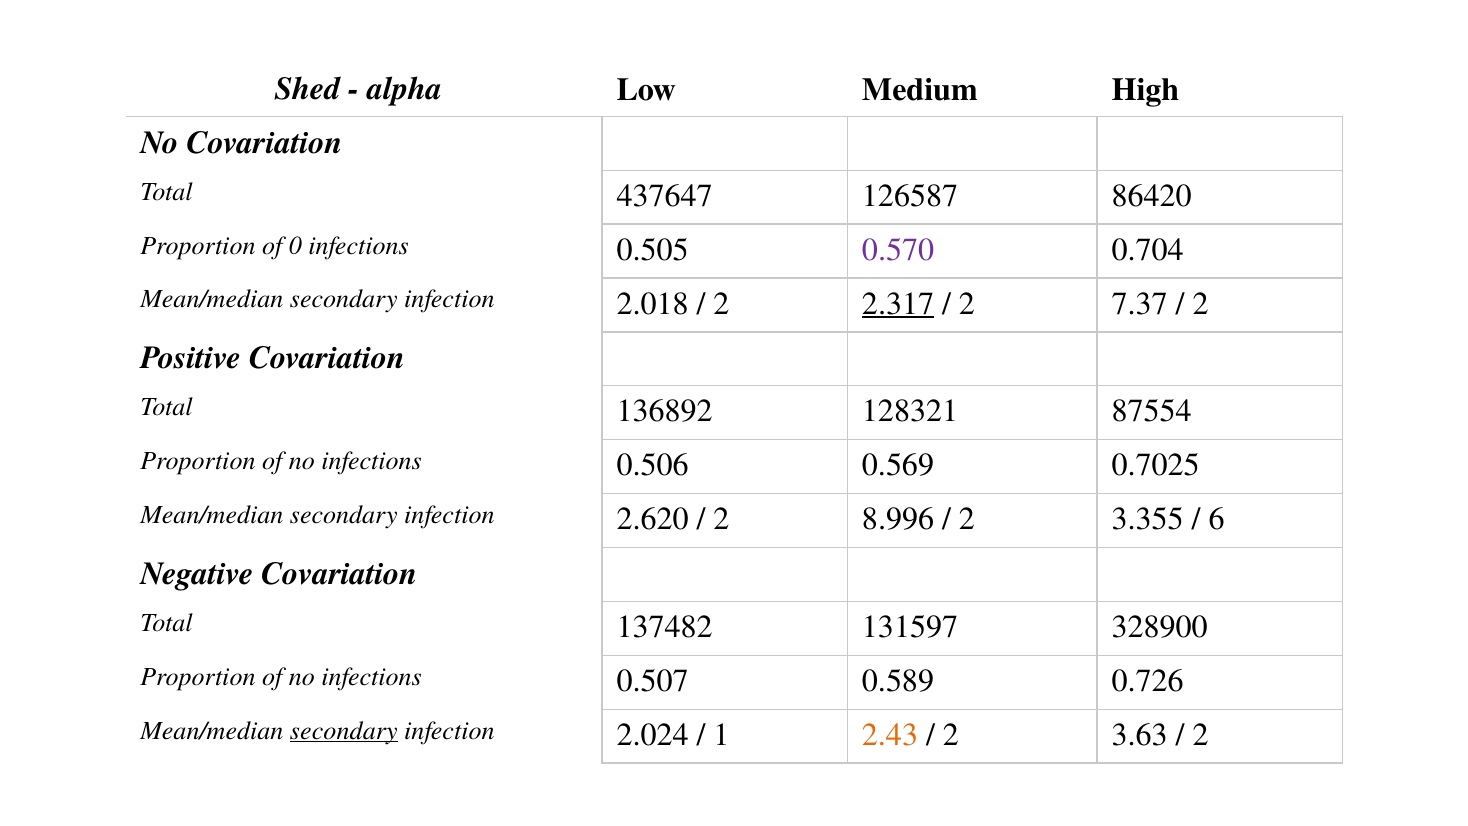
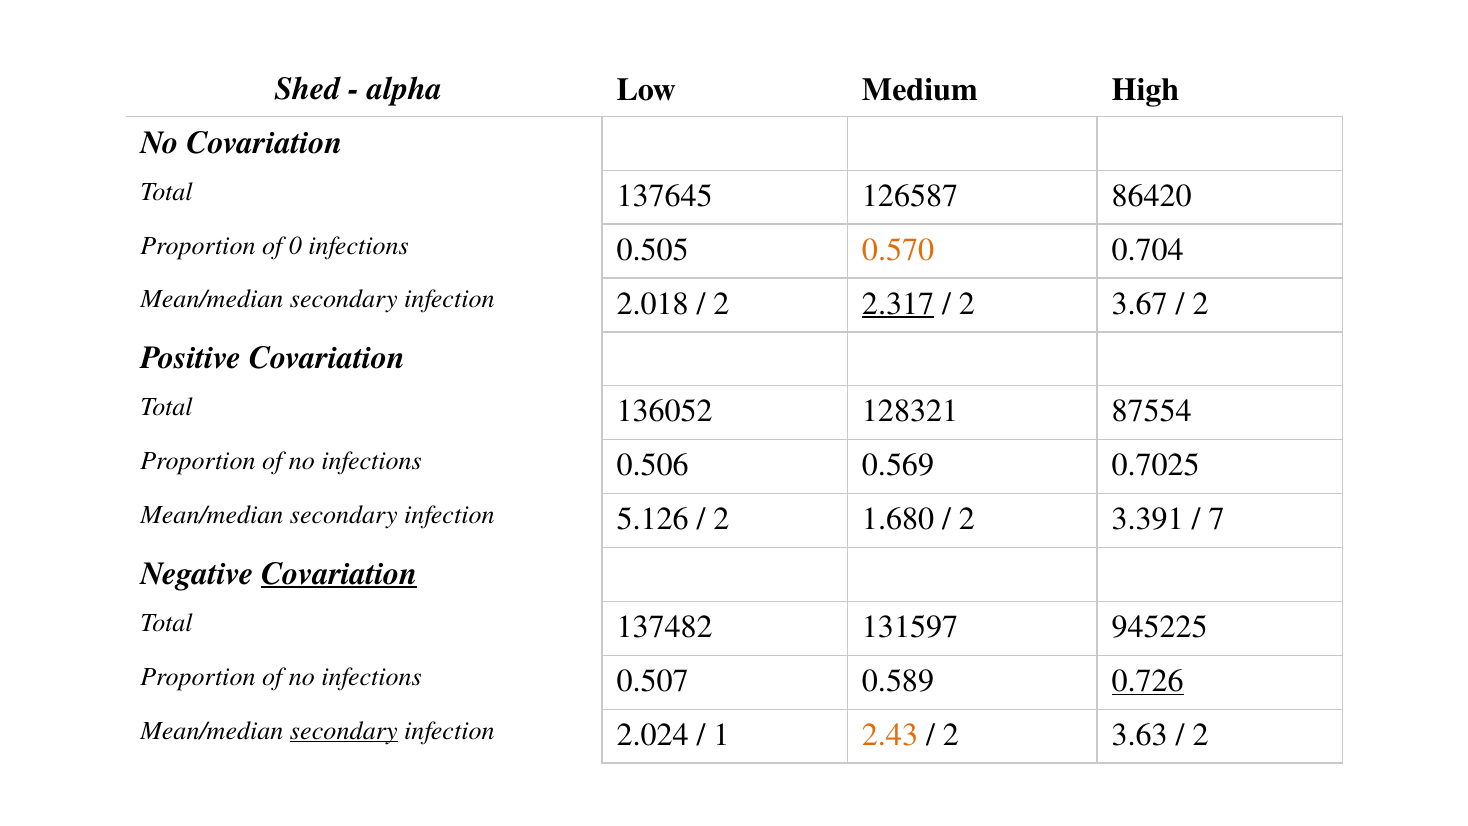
437647: 437647 -> 137645
0.570 colour: purple -> orange
7.37: 7.37 -> 3.67
136892: 136892 -> 136052
2.620: 2.620 -> 5.126
8.996: 8.996 -> 1.680
3.355: 3.355 -> 3.391
6: 6 -> 7
Covariation at (339, 573) underline: none -> present
328900: 328900 -> 945225
0.726 underline: none -> present
